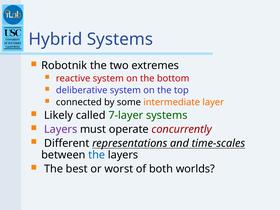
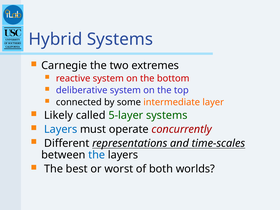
Robotnik: Robotnik -> Carnegie
7-layer: 7-layer -> 5-layer
Layers at (61, 129) colour: purple -> blue
